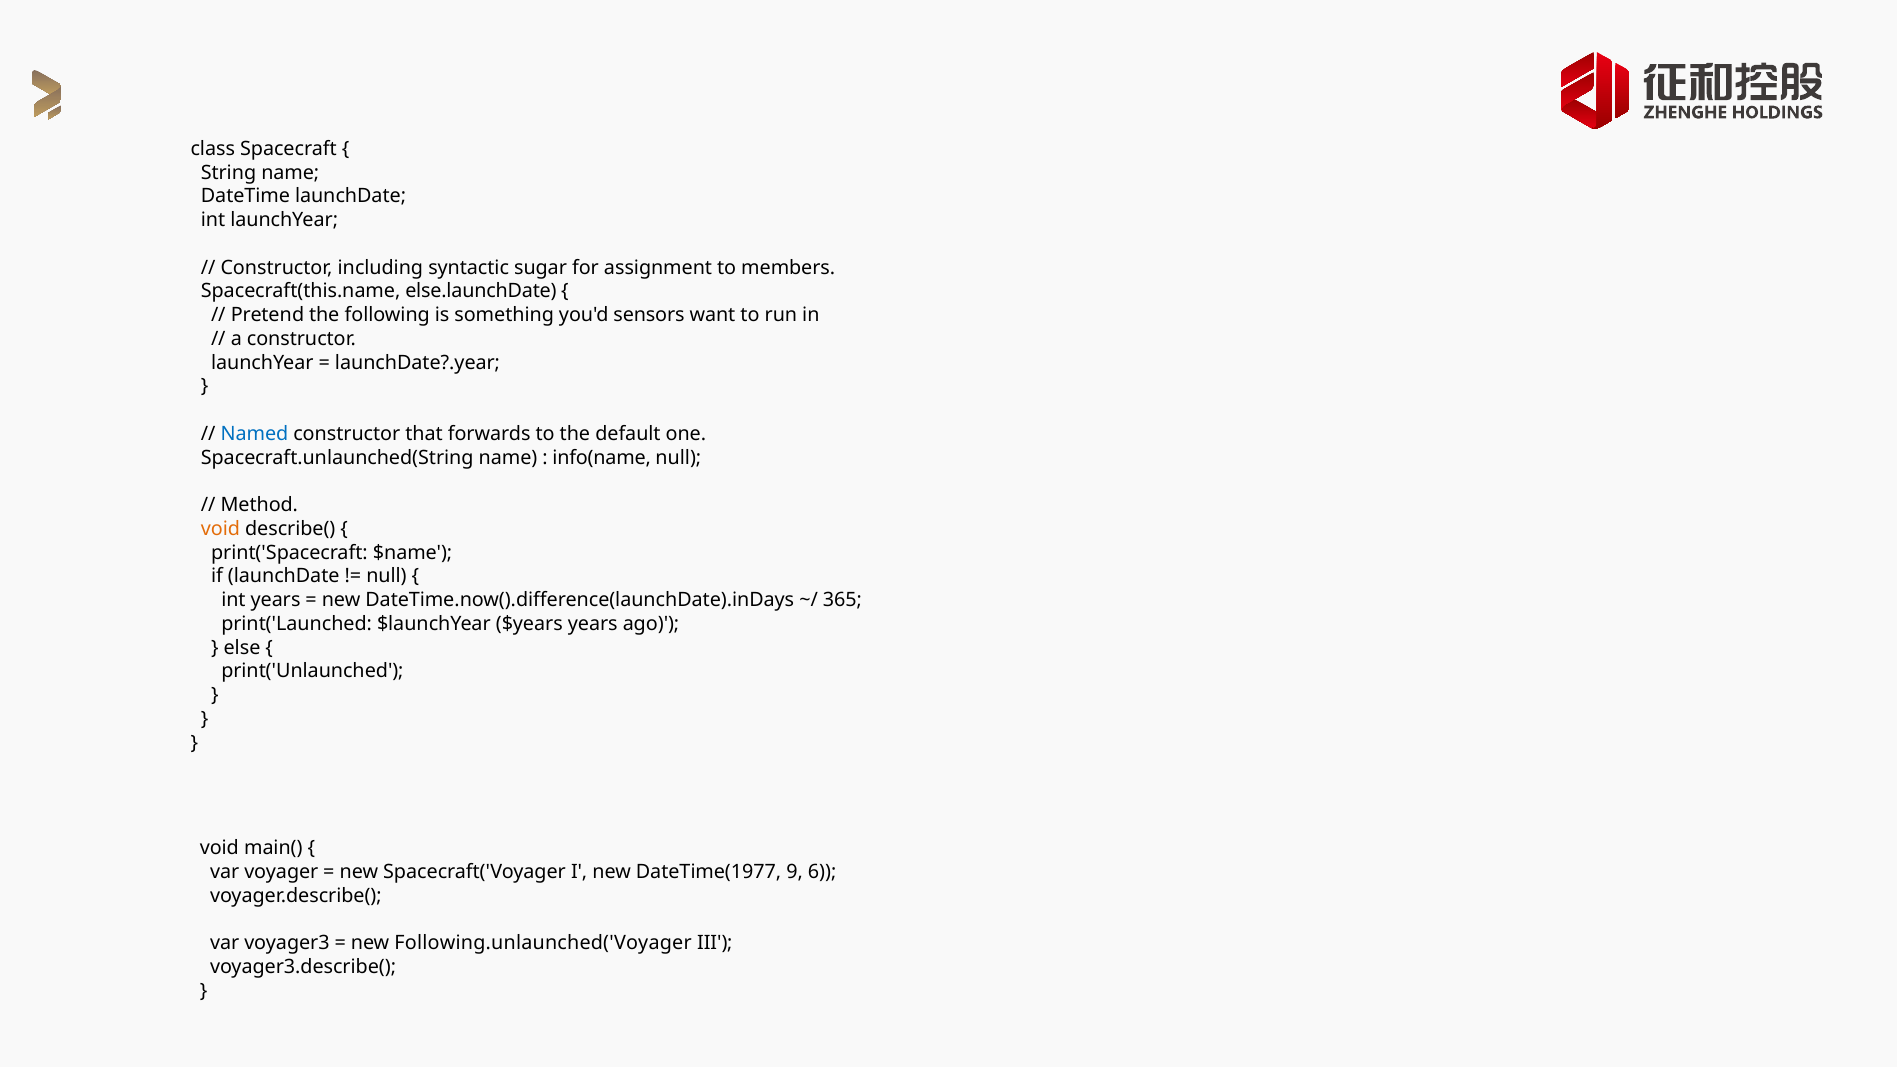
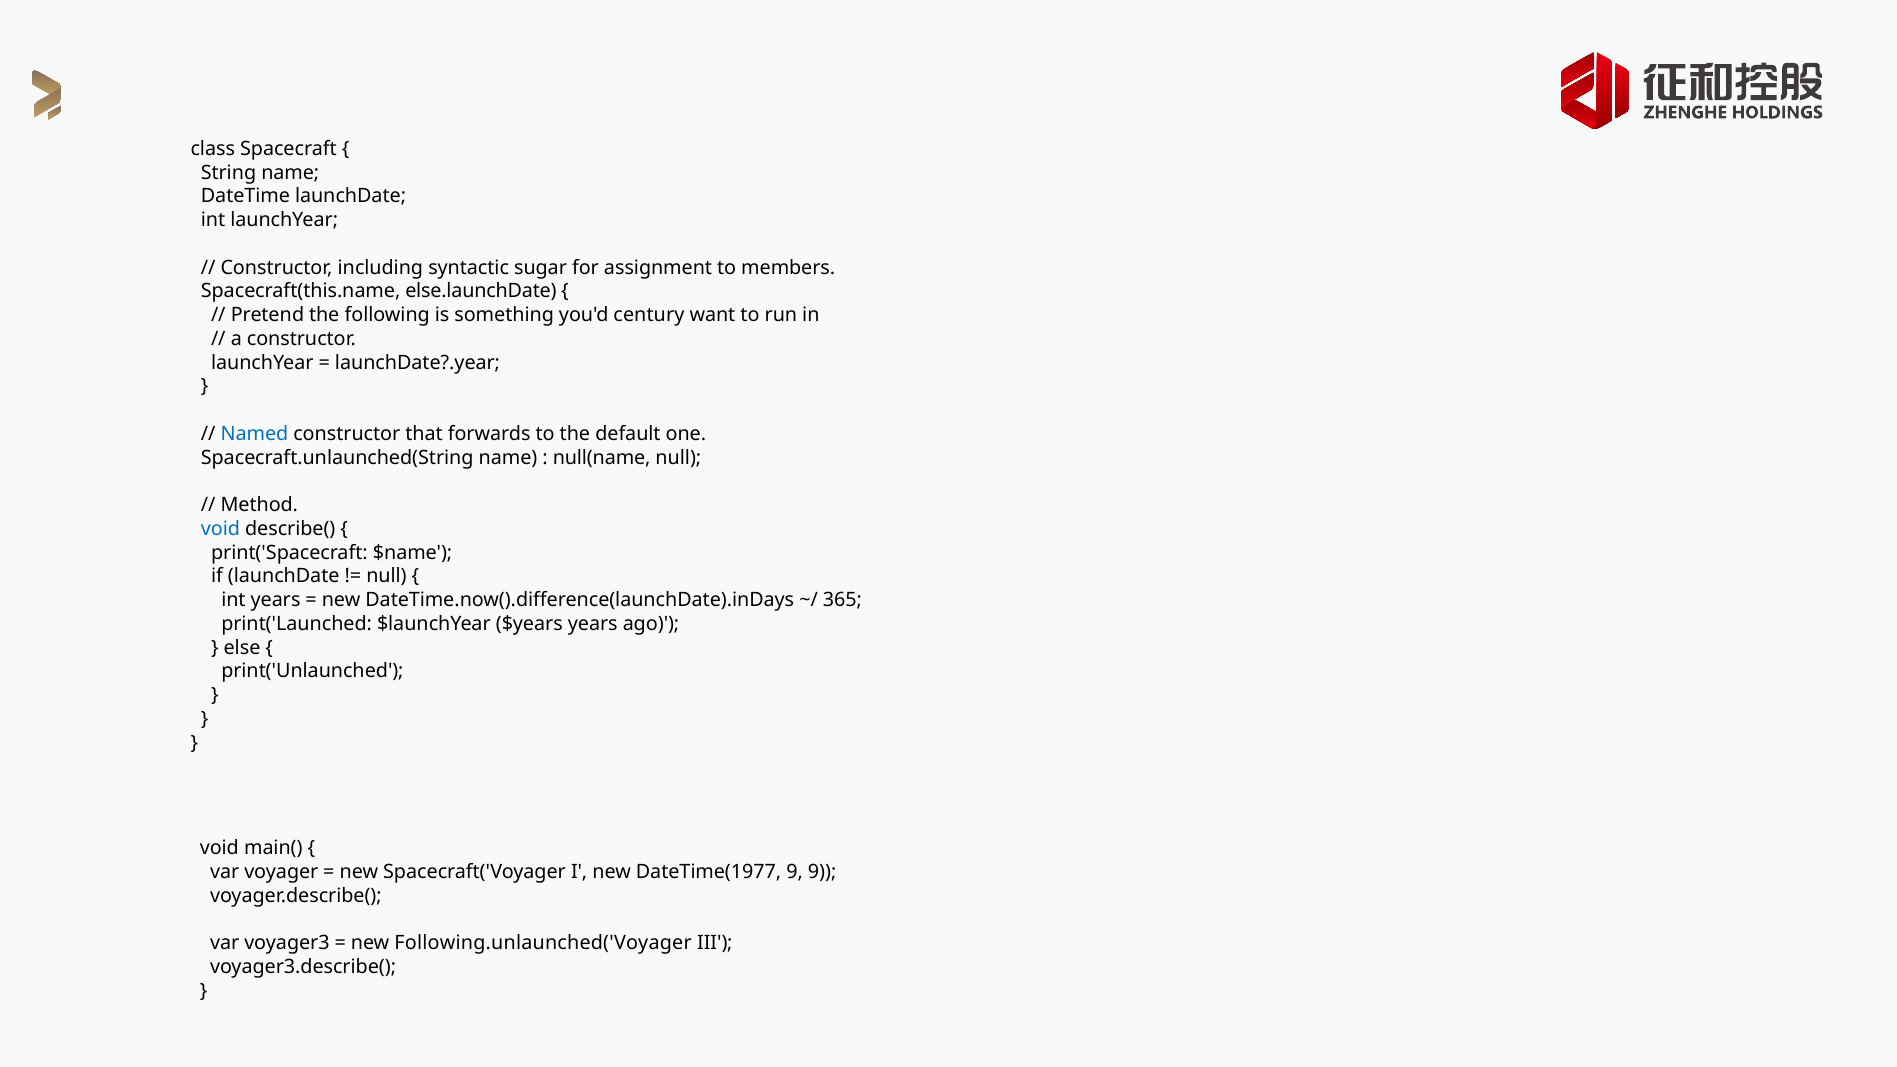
sensors: sensors -> century
info(name: info(name -> null(name
void at (220, 529) colour: orange -> blue
9 6: 6 -> 9
